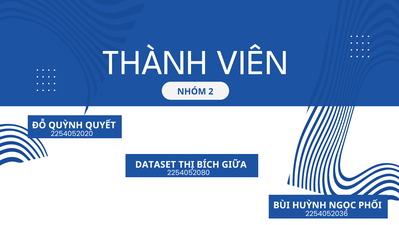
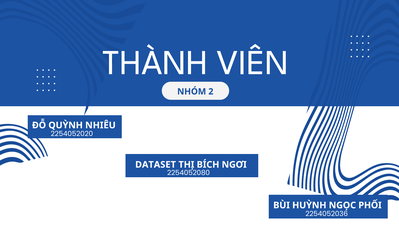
QUYẾT: QUYẾT -> NHIÊU
GIỮA: GIỮA -> NGƠI
